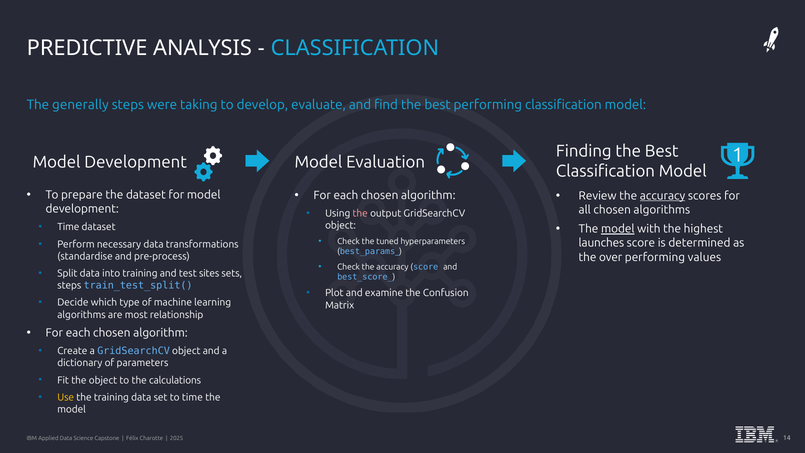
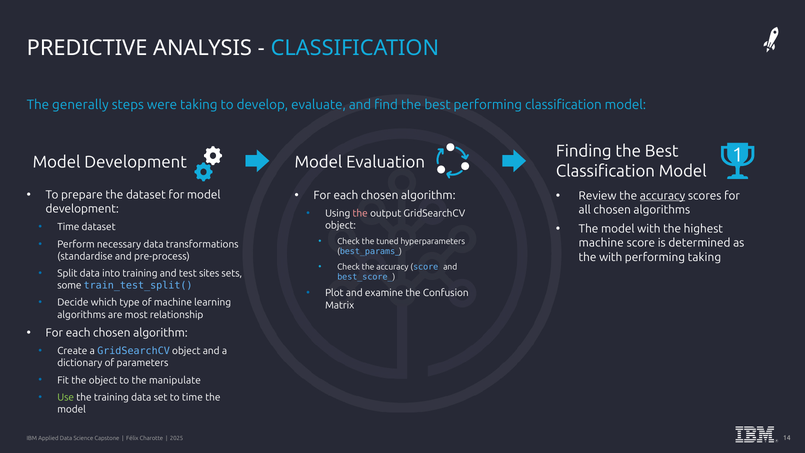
model at (618, 229) underline: present -> none
launches at (601, 243): launches -> machine
the over: over -> with
performing values: values -> taking
steps at (69, 285): steps -> some
calculations: calculations -> manipulate
Use colour: yellow -> light green
